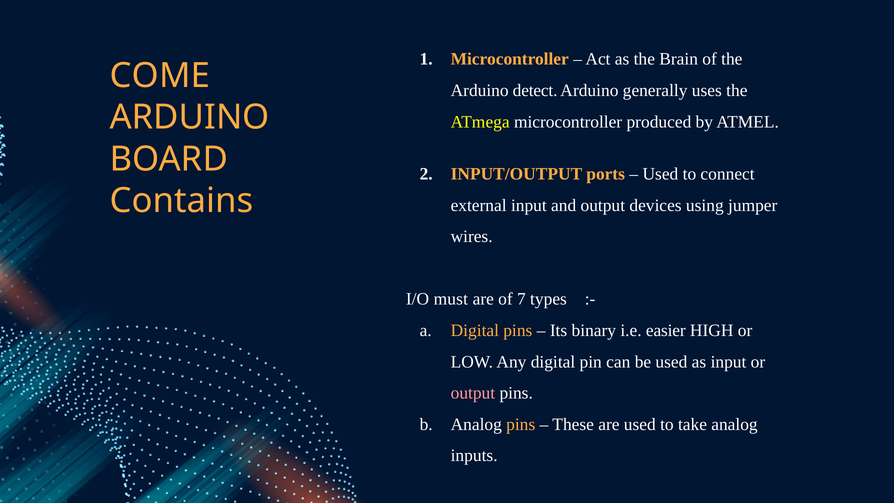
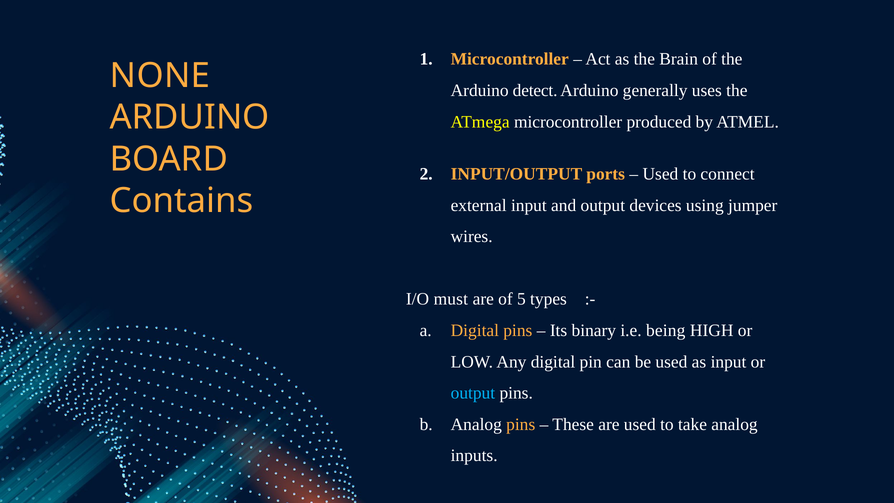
COME: COME -> NONE
7: 7 -> 5
easier: easier -> being
output at (473, 393) colour: pink -> light blue
